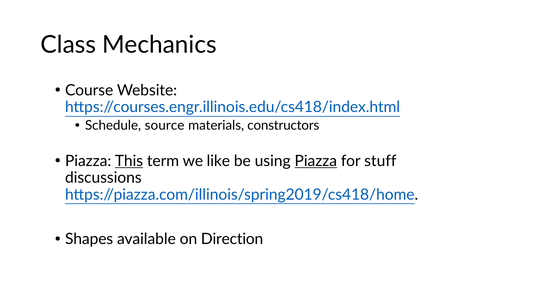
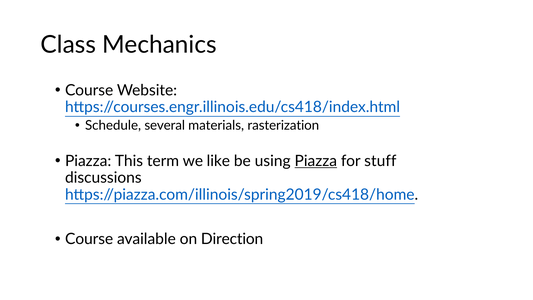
source: source -> several
constructors: constructors -> rasterization
This underline: present -> none
Shapes at (89, 239): Shapes -> Course
